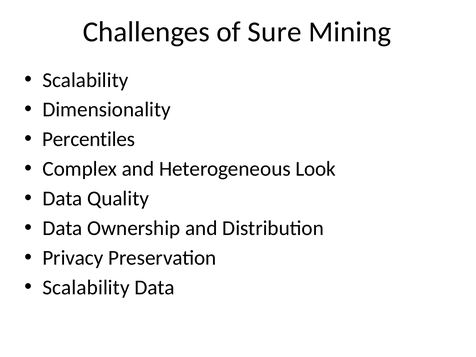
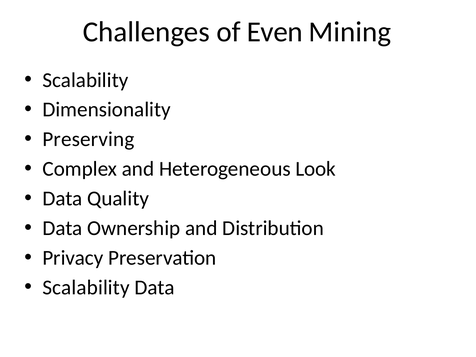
Sure: Sure -> Even
Percentiles: Percentiles -> Preserving
